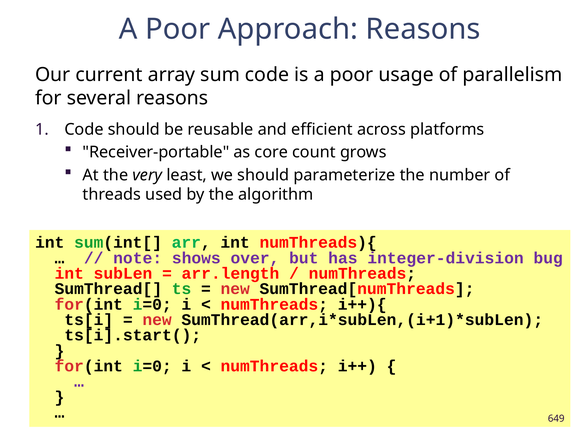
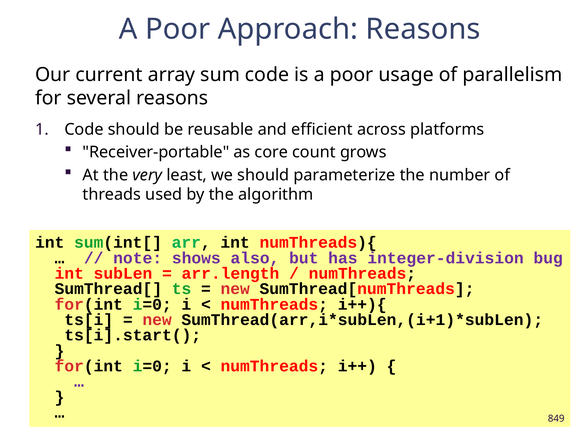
over: over -> also
649: 649 -> 849
